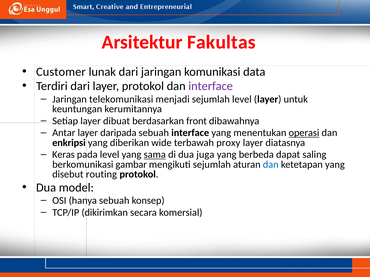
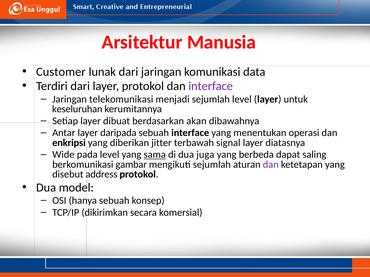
Fakultas: Fakultas -> Manusia
keuntungan: keuntungan -> keseluruhan
front: front -> akan
operasi underline: present -> none
wide: wide -> jitter
proxy: proxy -> signal
Keras: Keras -> Wide
dan at (271, 165) colour: blue -> purple
routing: routing -> address
